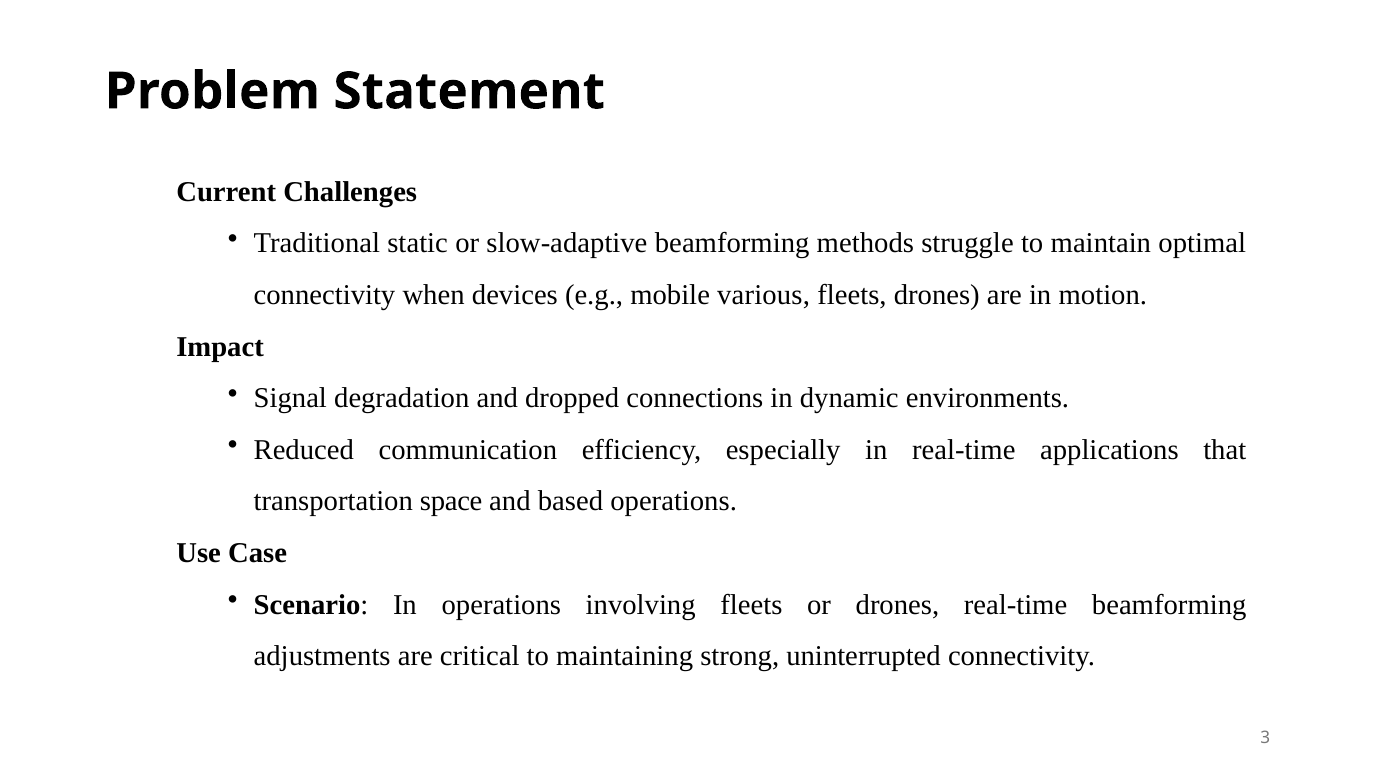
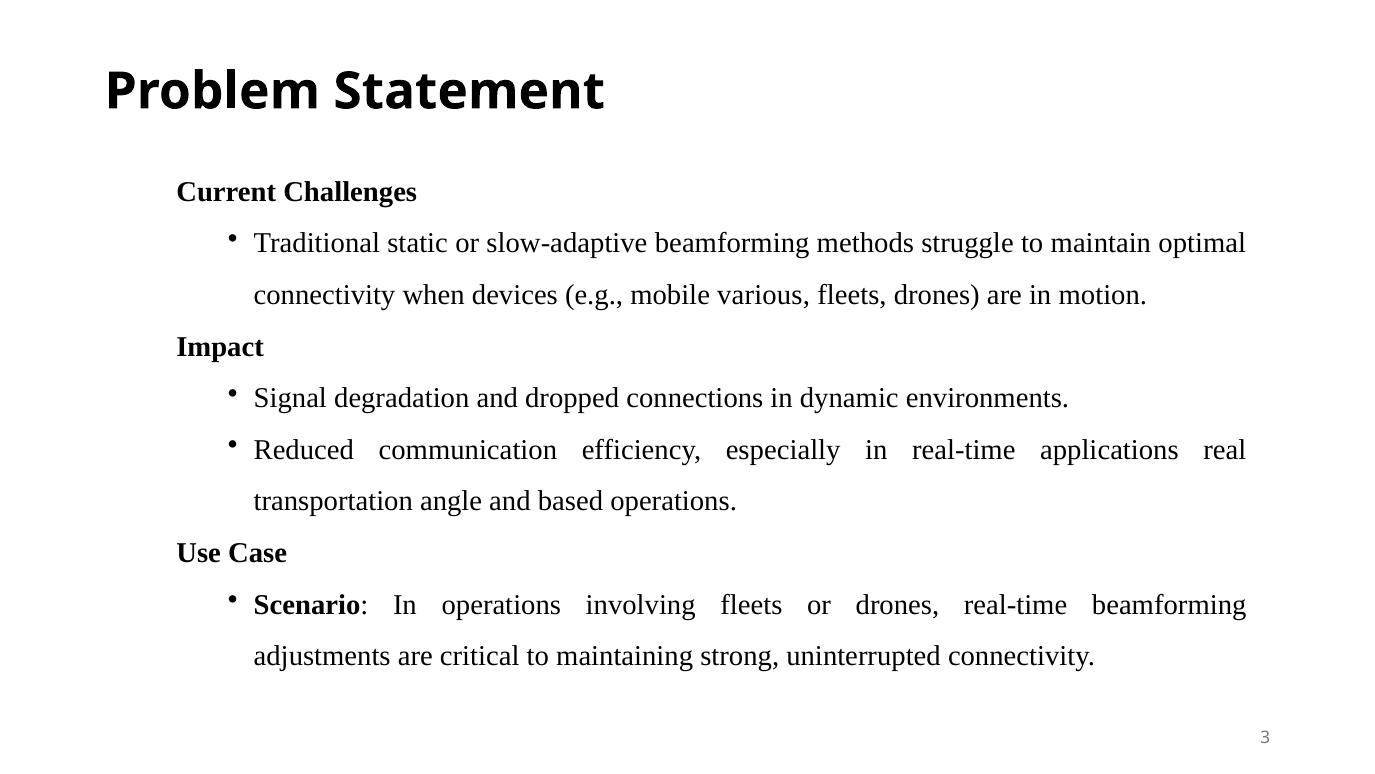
that: that -> real
space: space -> angle
